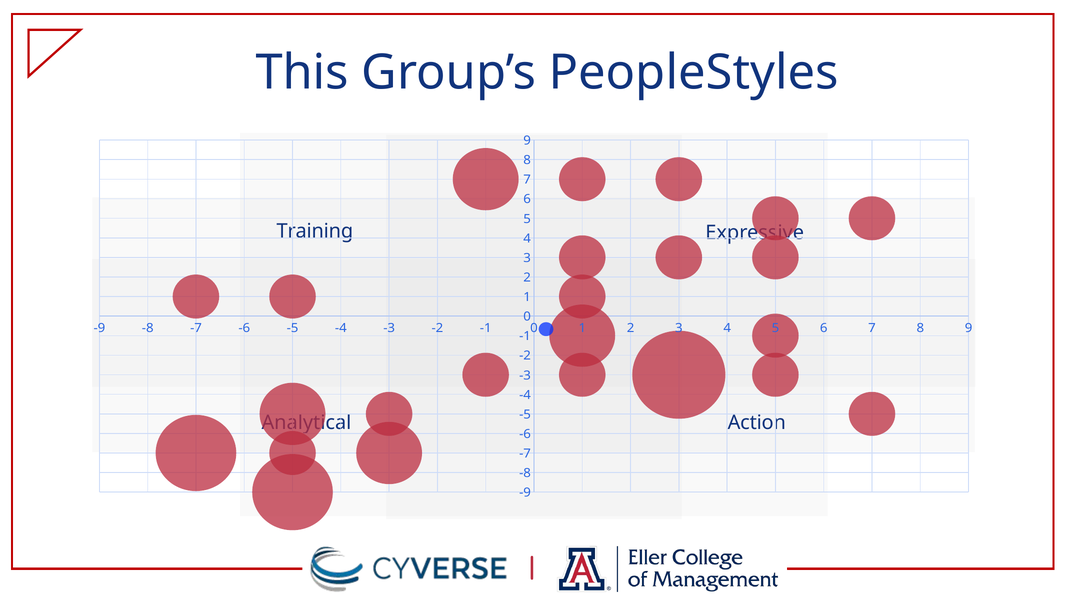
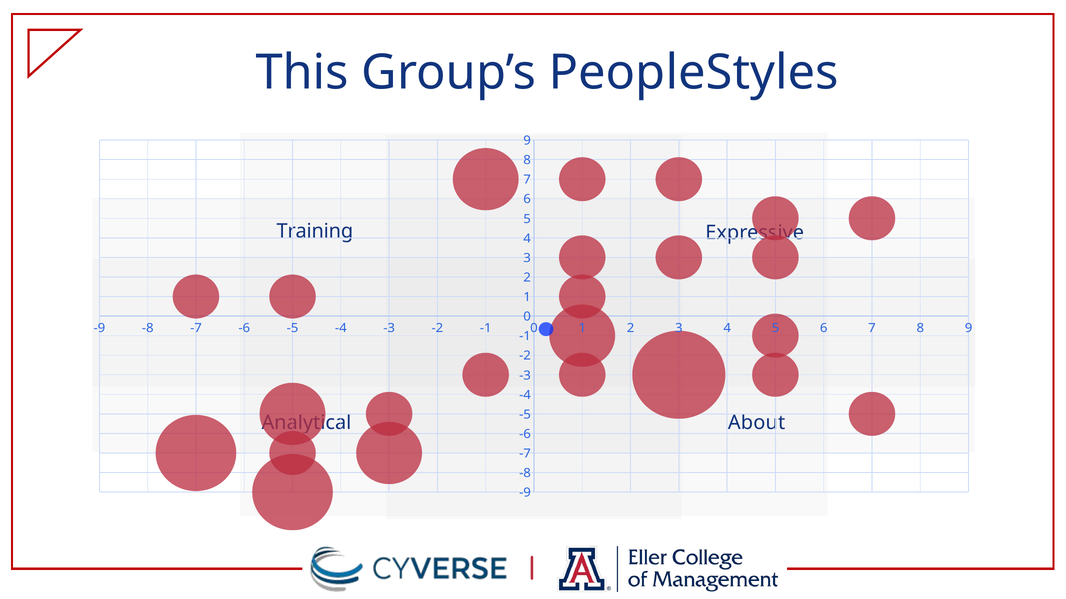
Action: Action -> About
